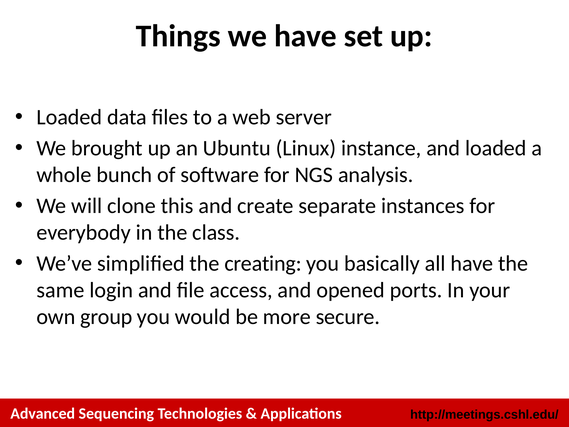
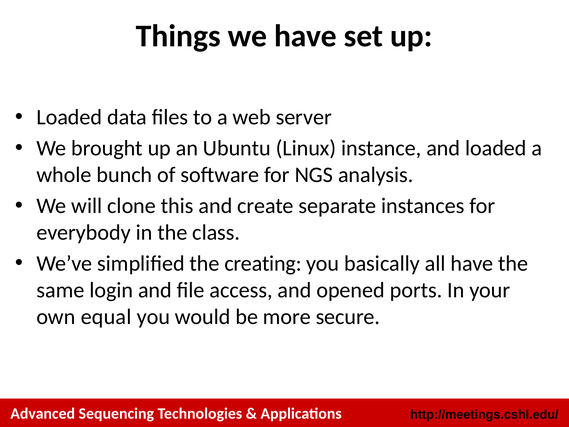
group: group -> equal
